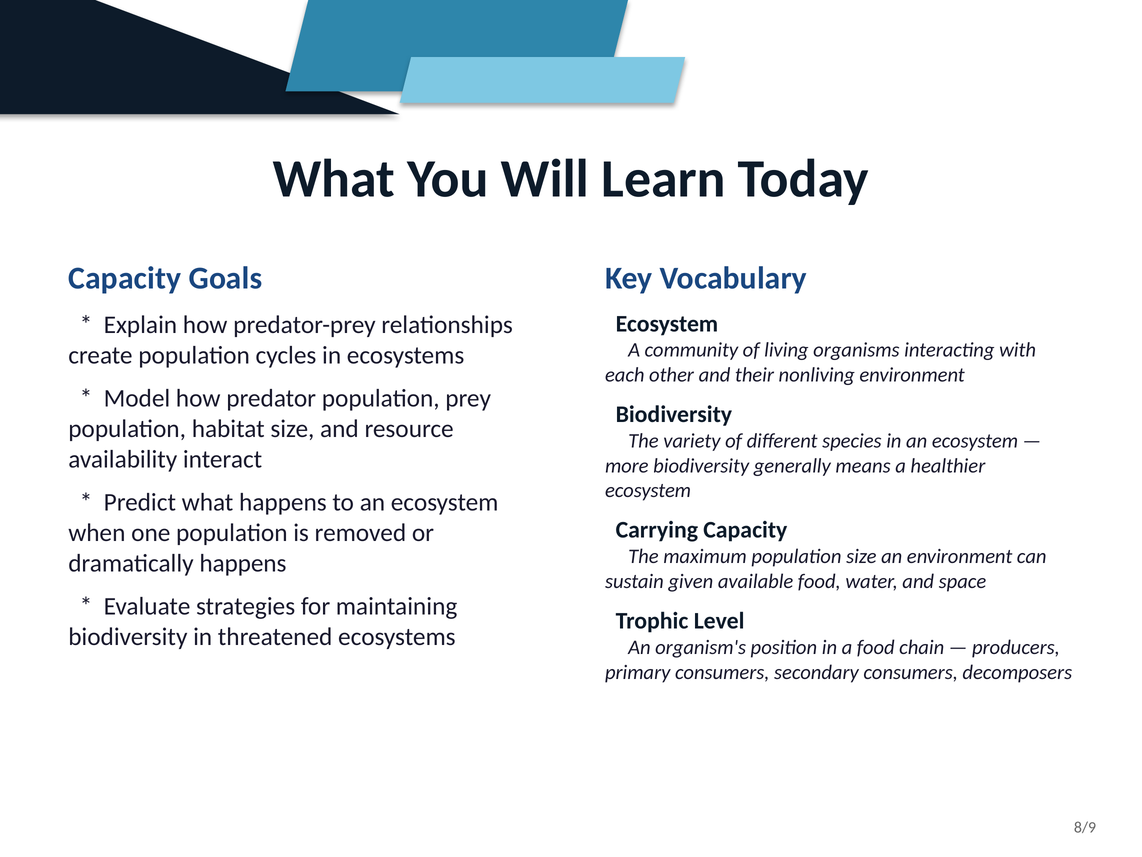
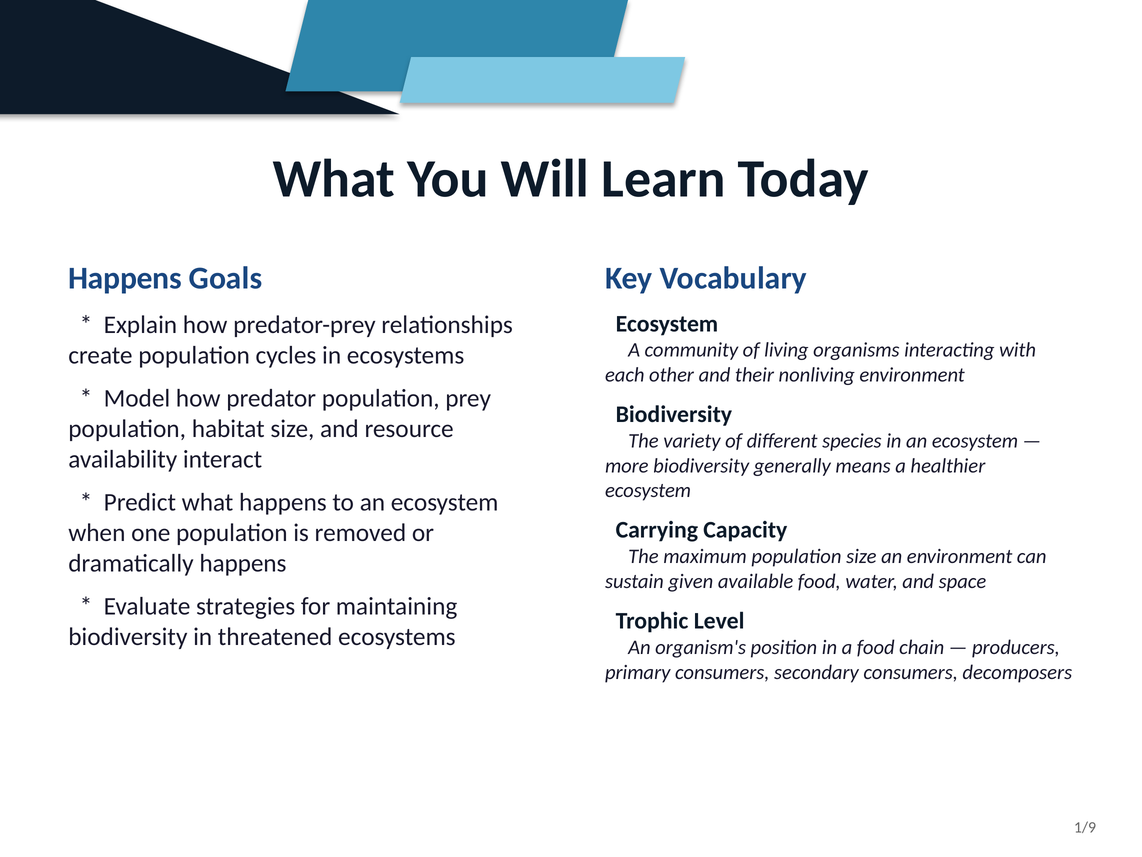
Capacity at (125, 278): Capacity -> Happens
8/9: 8/9 -> 1/9
